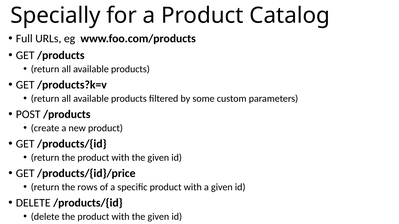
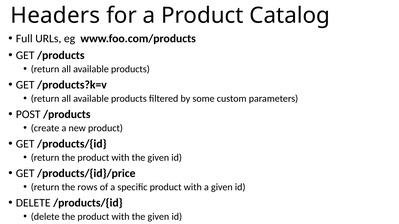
Specially: Specially -> Headers
